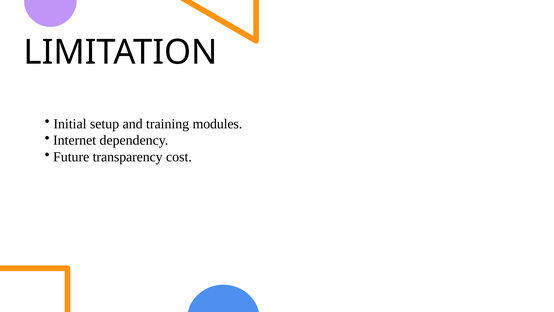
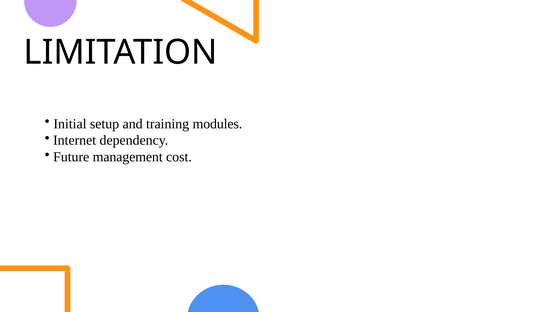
transparency: transparency -> management
